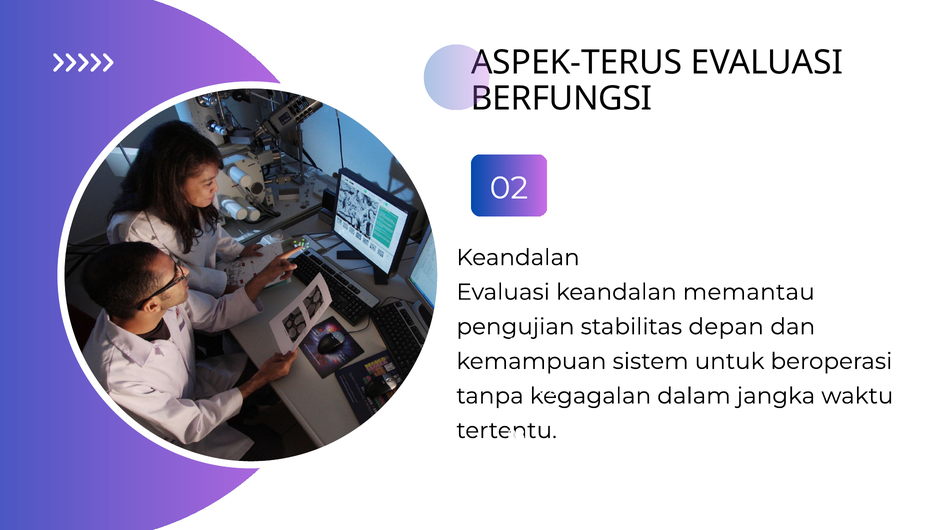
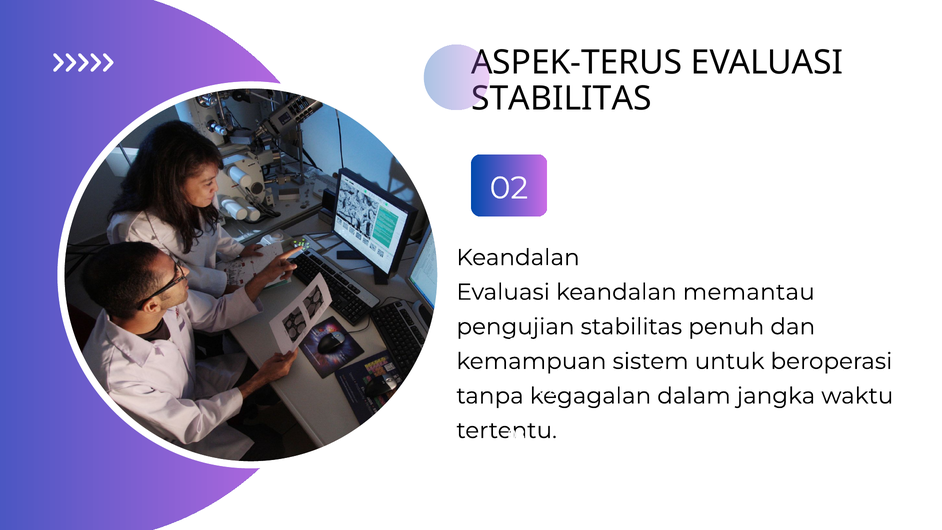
BERFUNGSI at (562, 98): BERFUNGSI -> STABILITAS
depan: depan -> penuh
